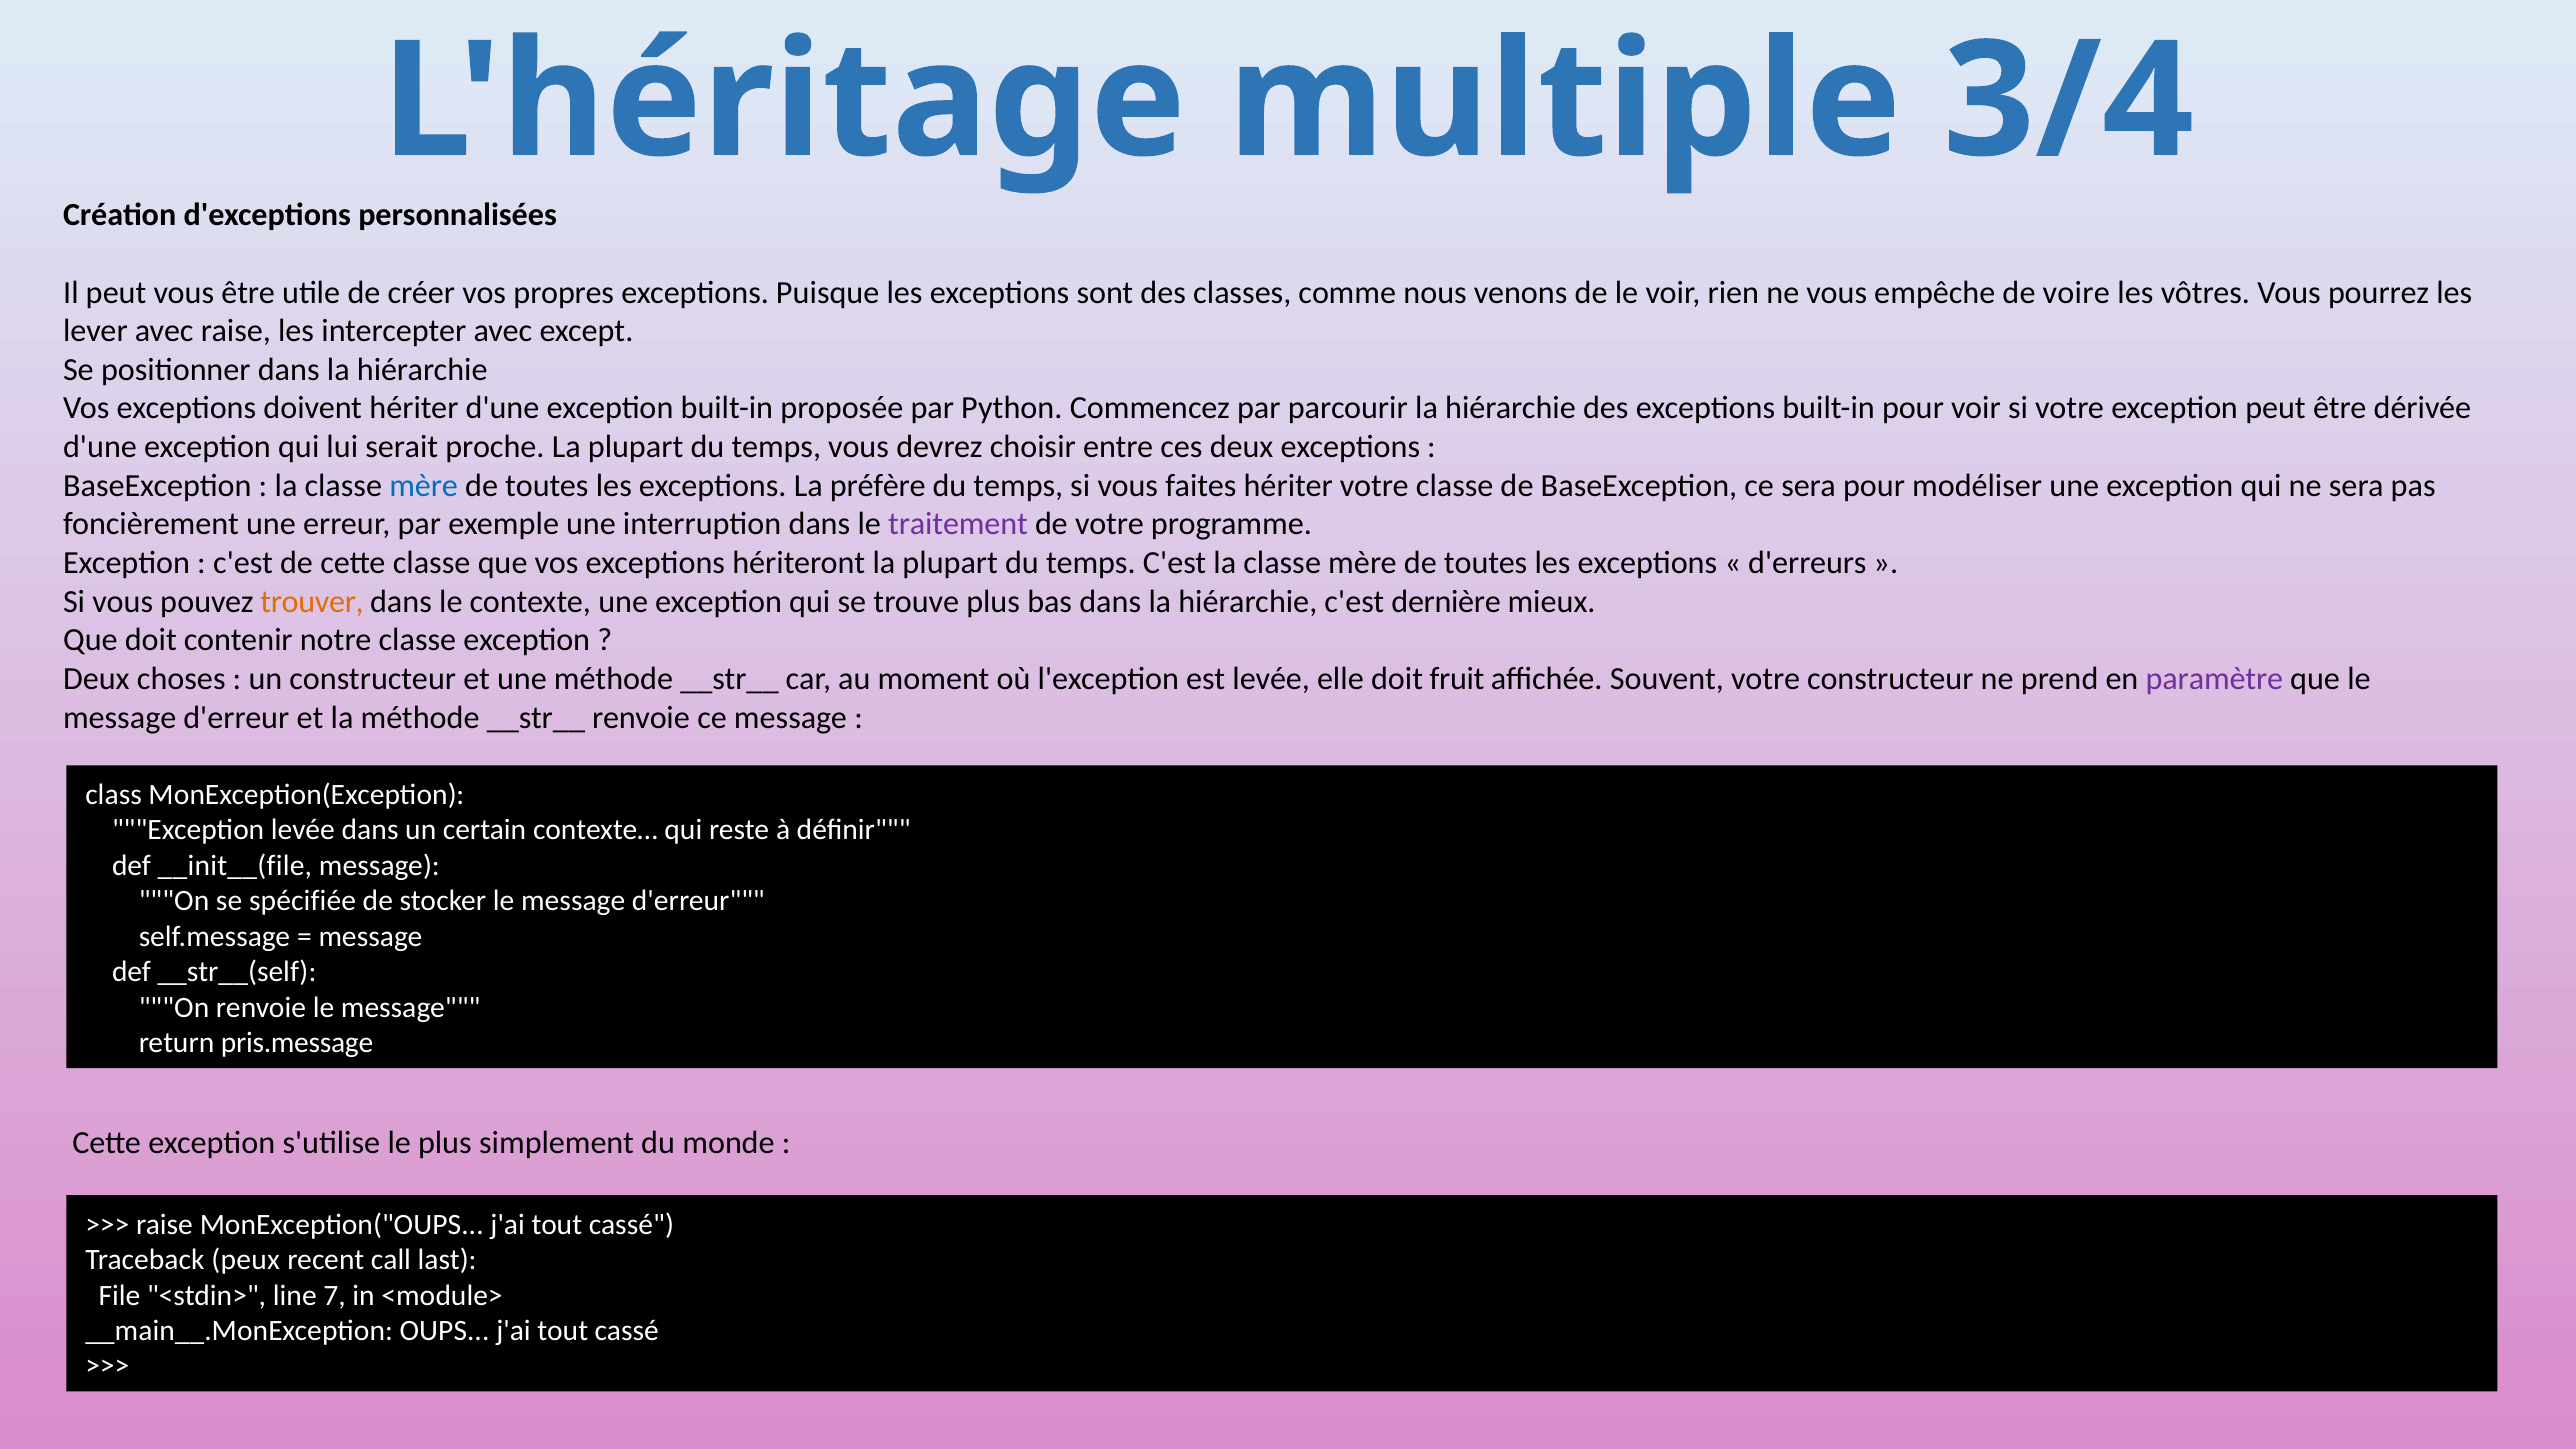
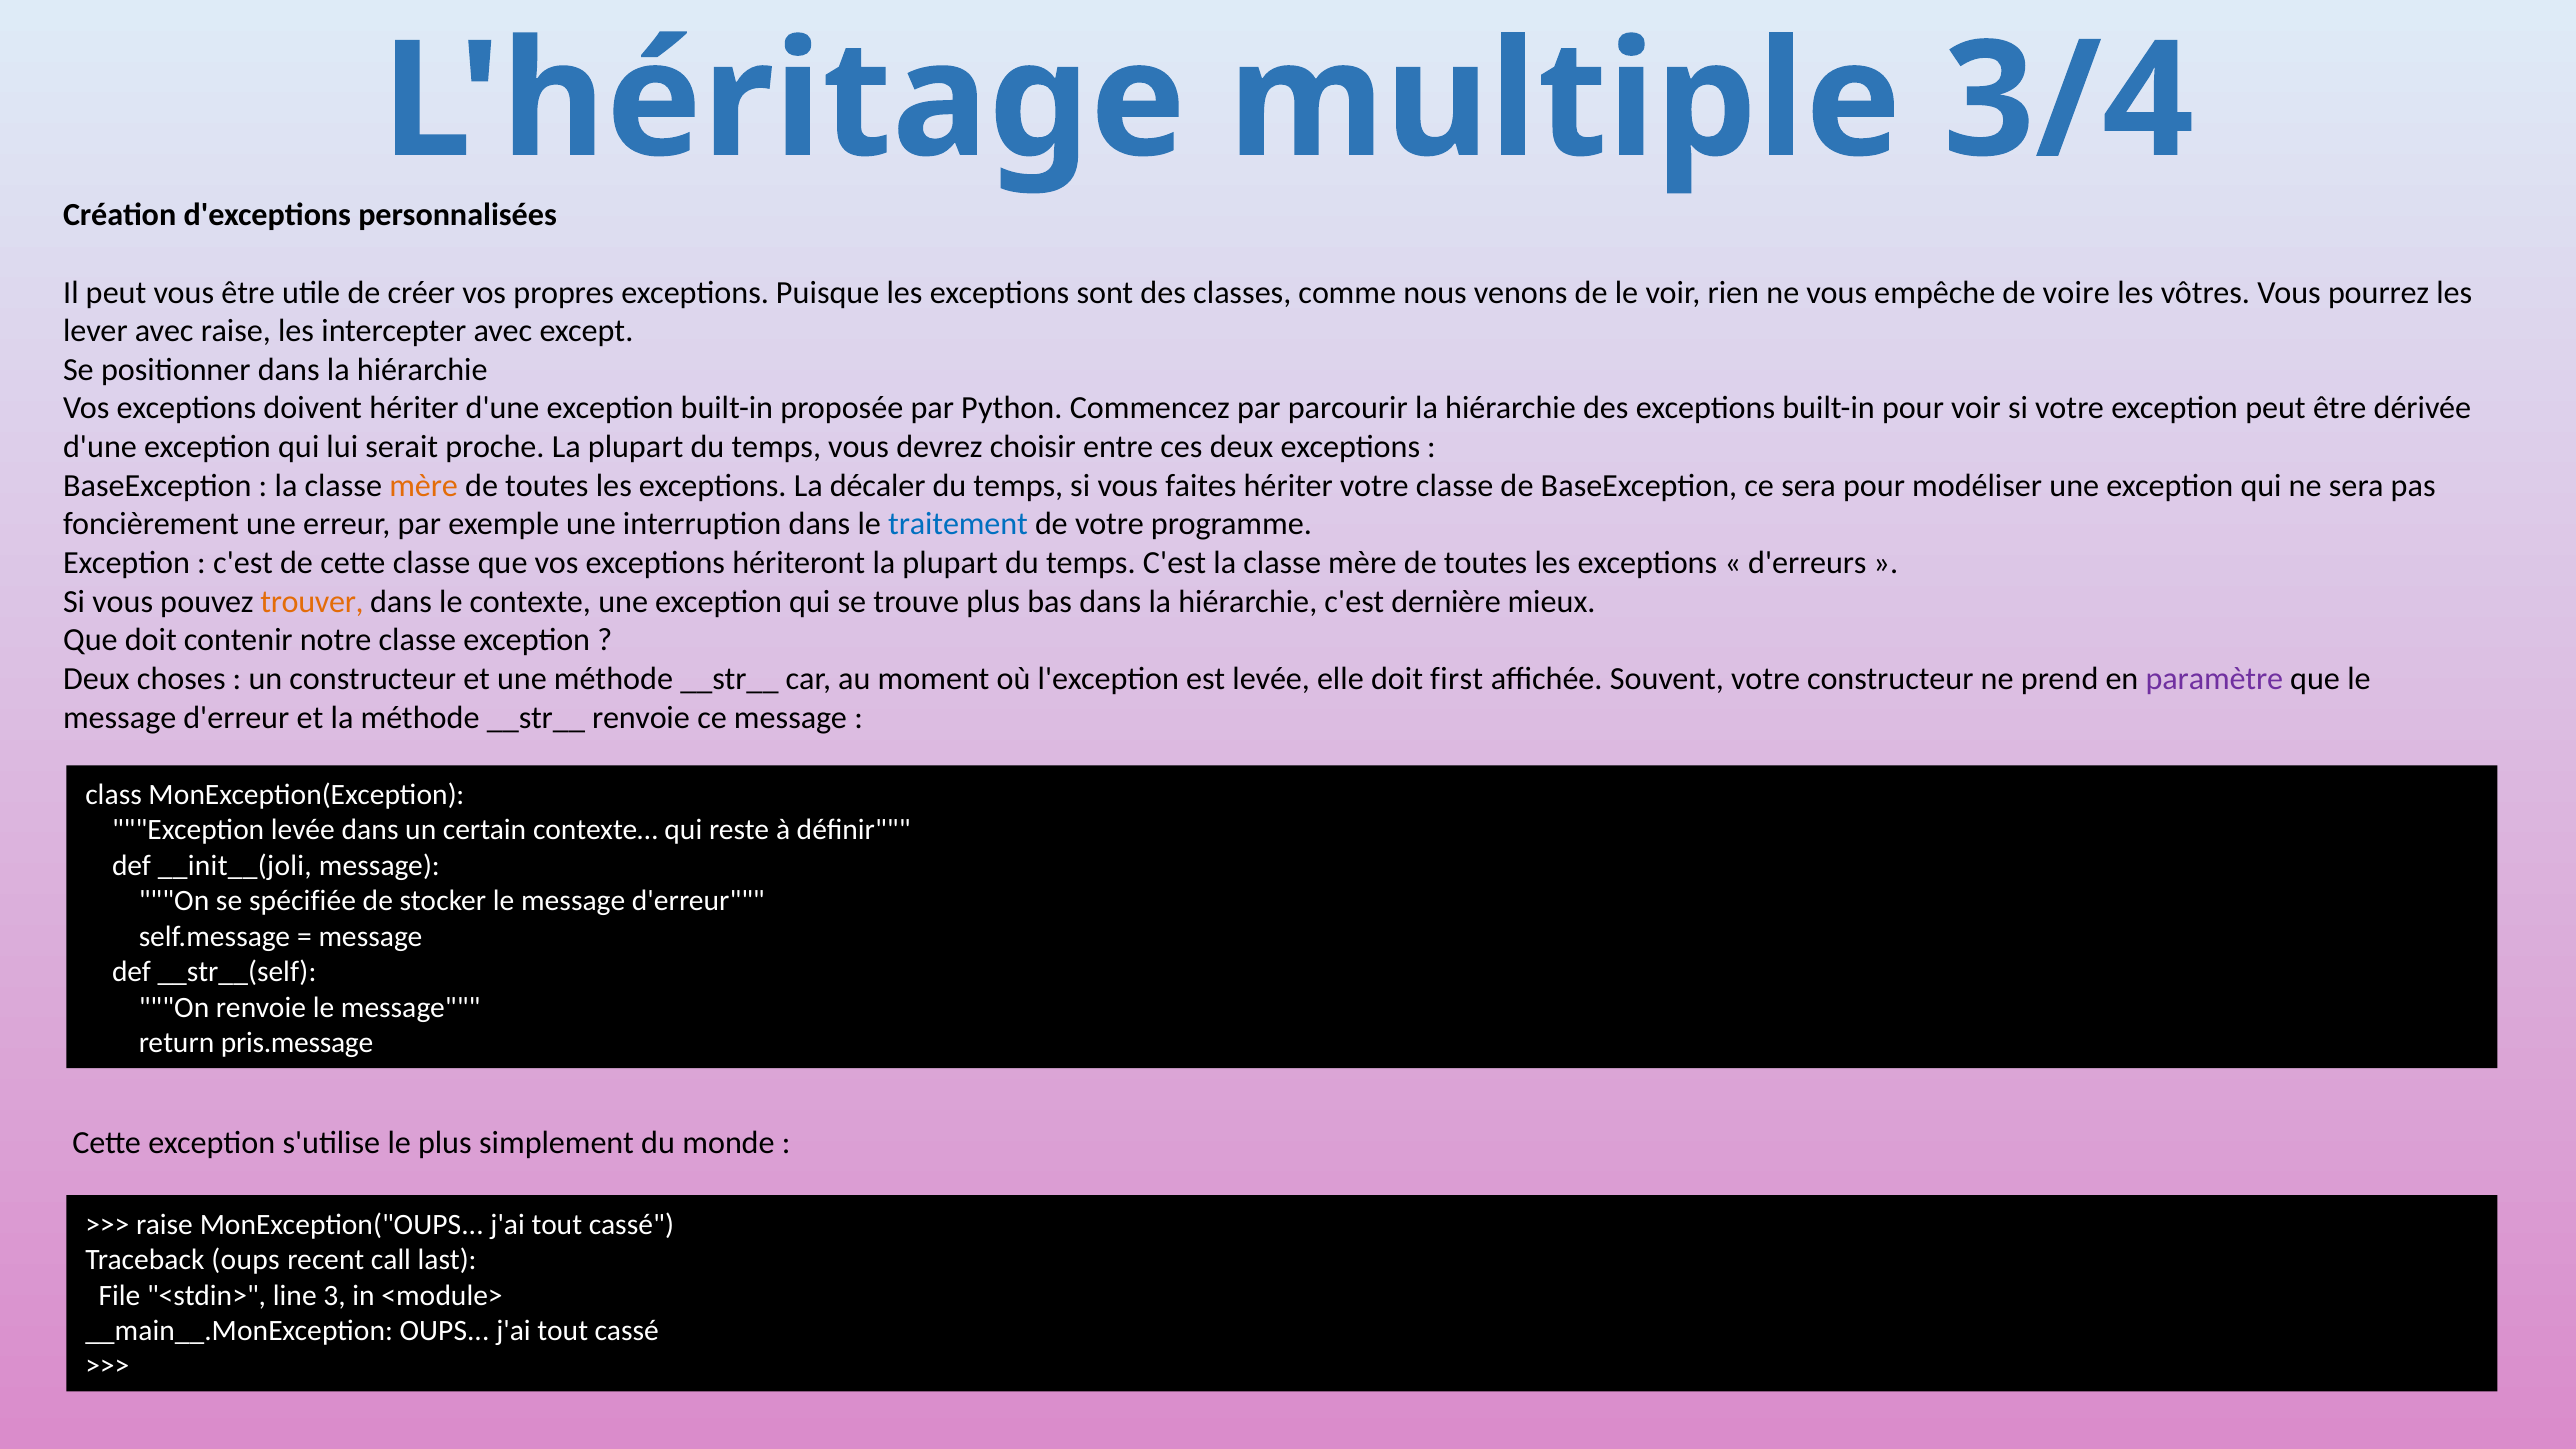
mère at (424, 486) colour: blue -> orange
préfère: préfère -> décaler
traitement colour: purple -> blue
fruit: fruit -> first
__init__(file: __init__(file -> __init__(joli
Traceback peux: peux -> oups
7: 7 -> 3
